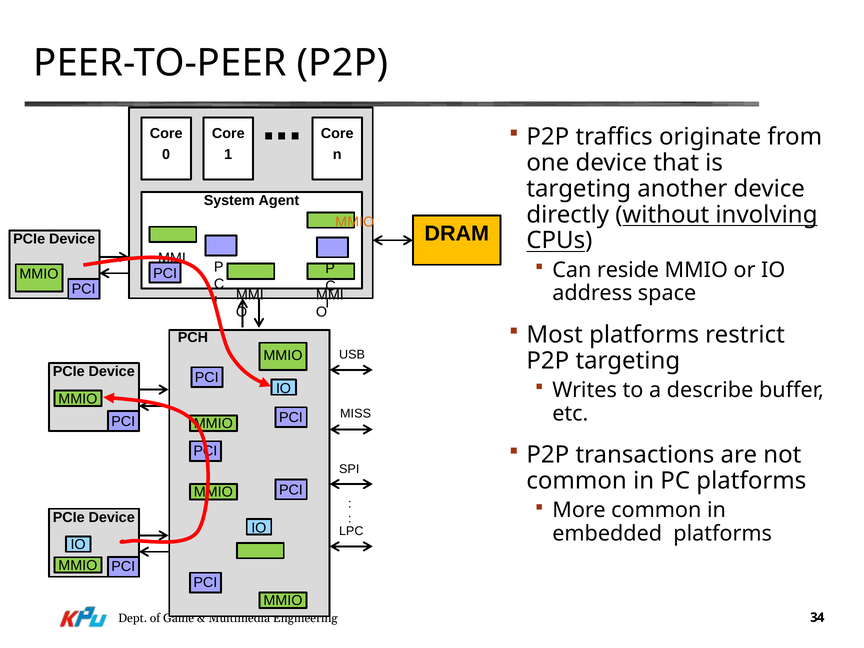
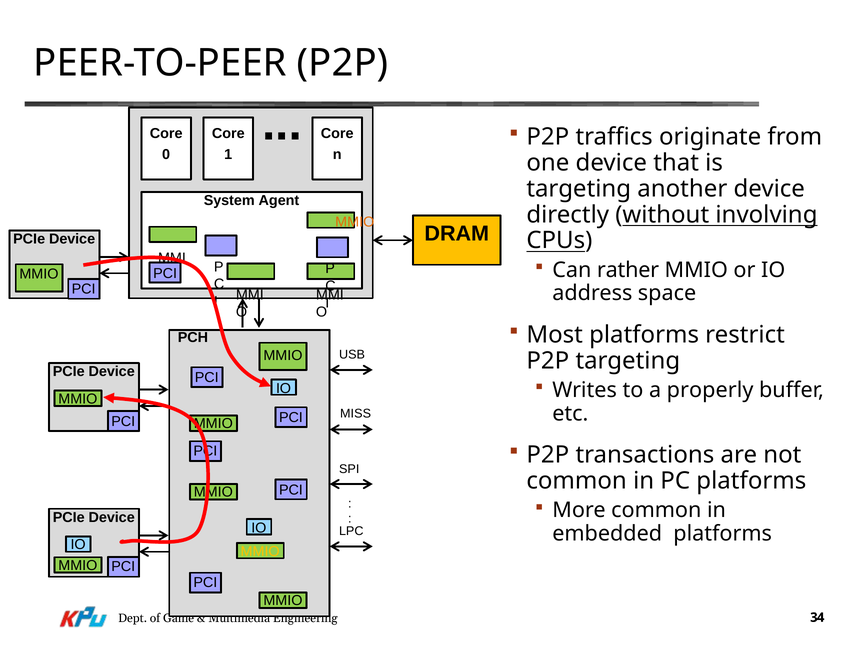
reside: reside -> rather
describe: describe -> properly
MMIO at (260, 552) colour: light green -> yellow
